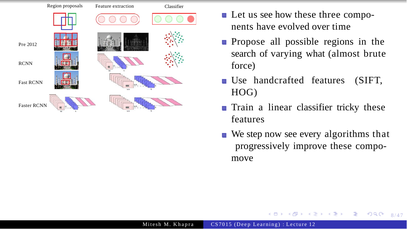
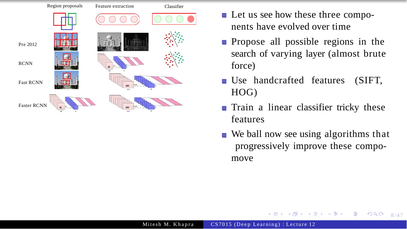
what: what -> layer
step: step -> ball
every: every -> using
